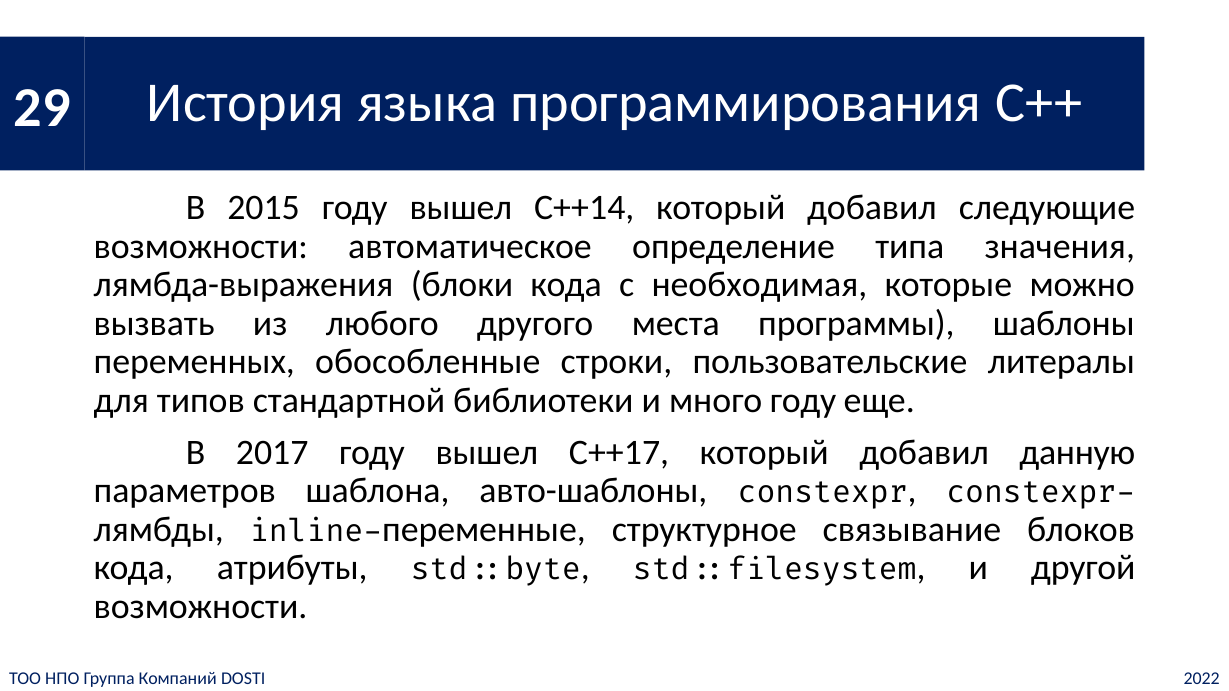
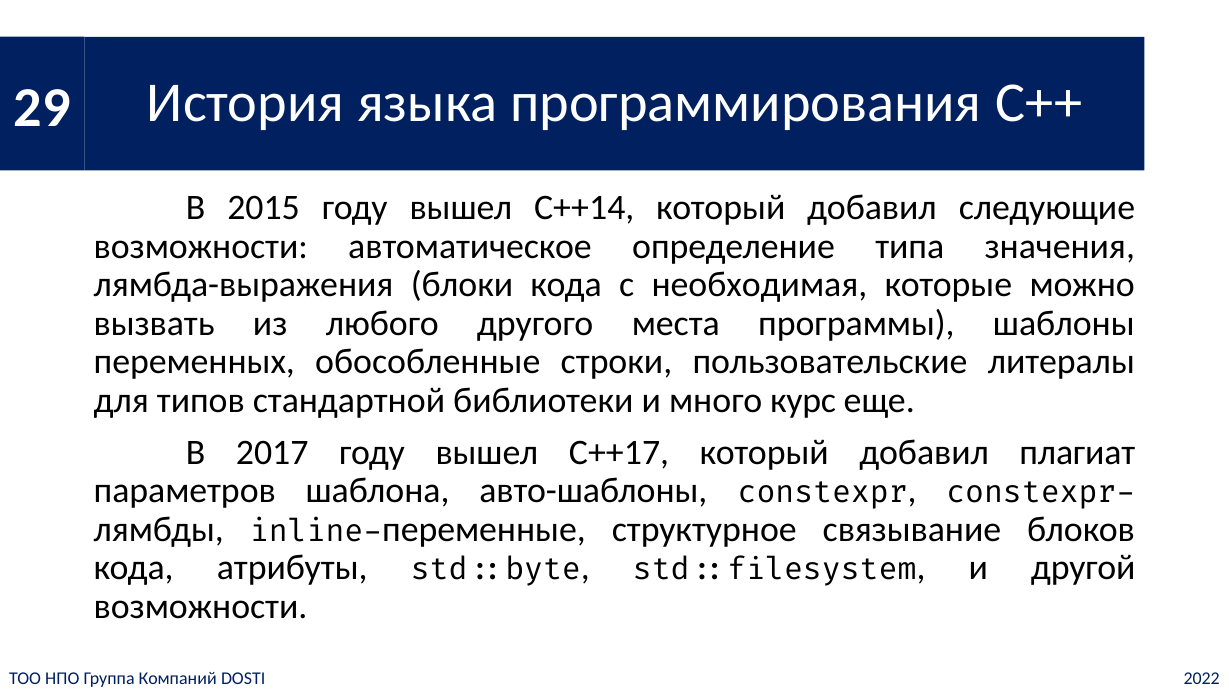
много году: году -> курс
данную: данную -> плагиат
